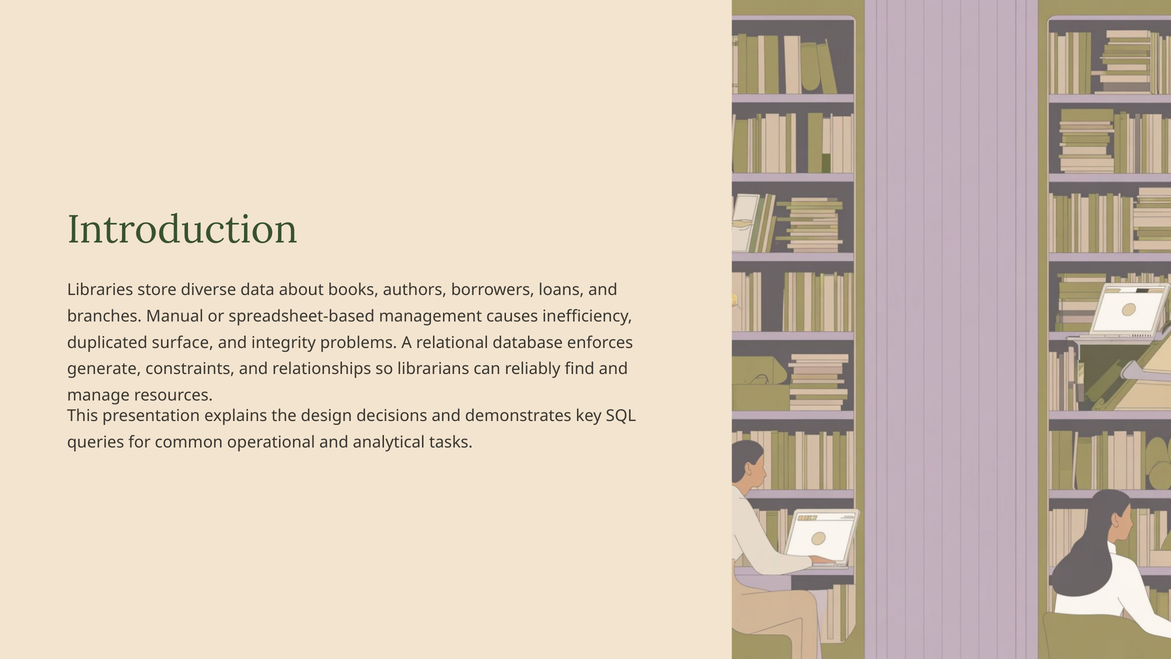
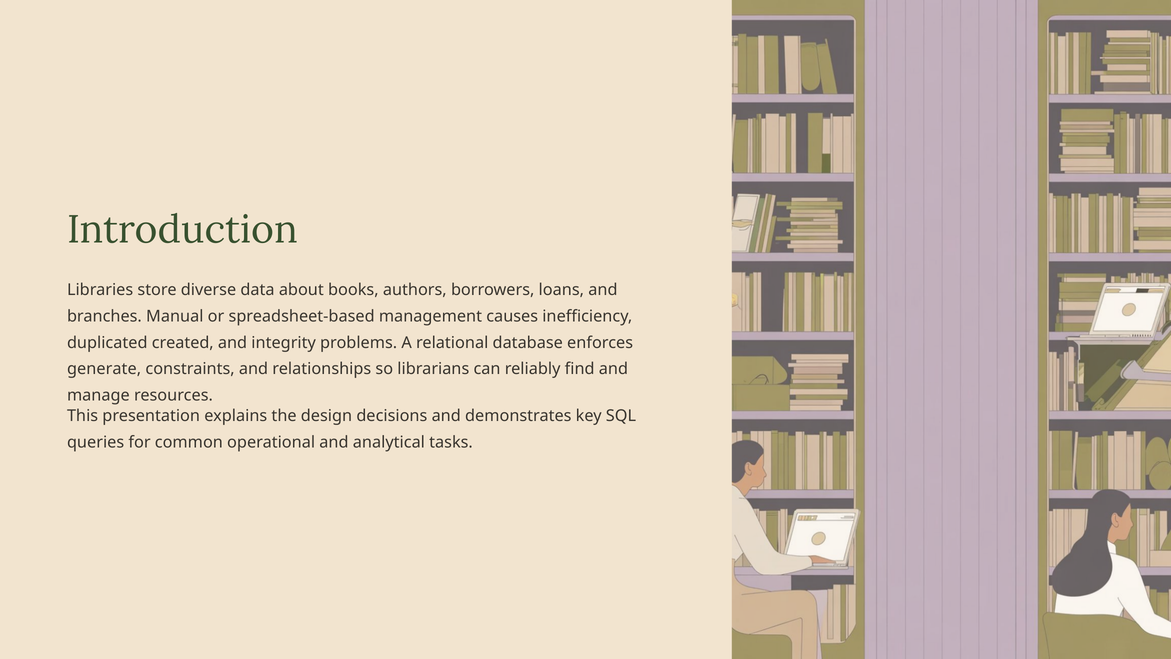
surface: surface -> created
